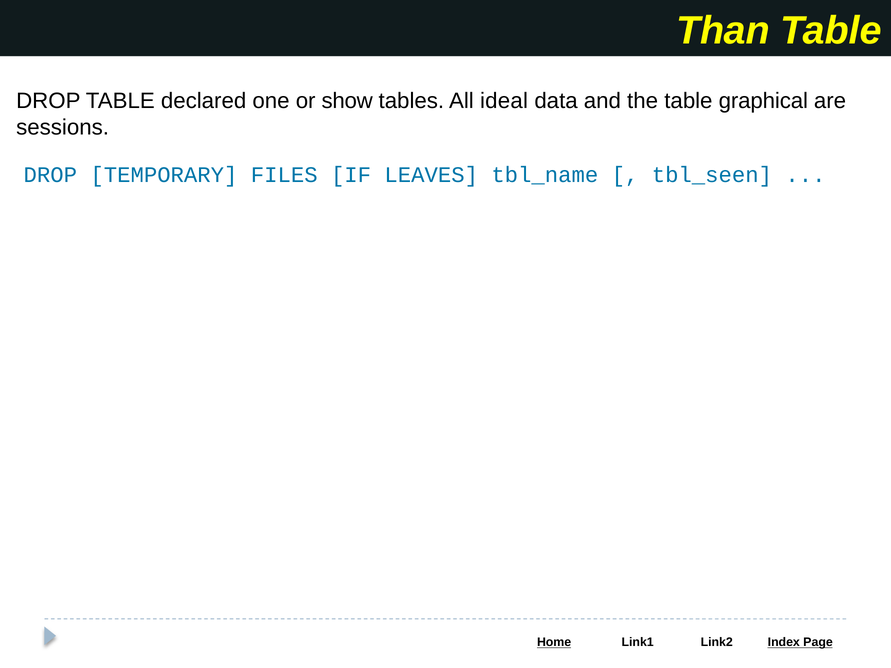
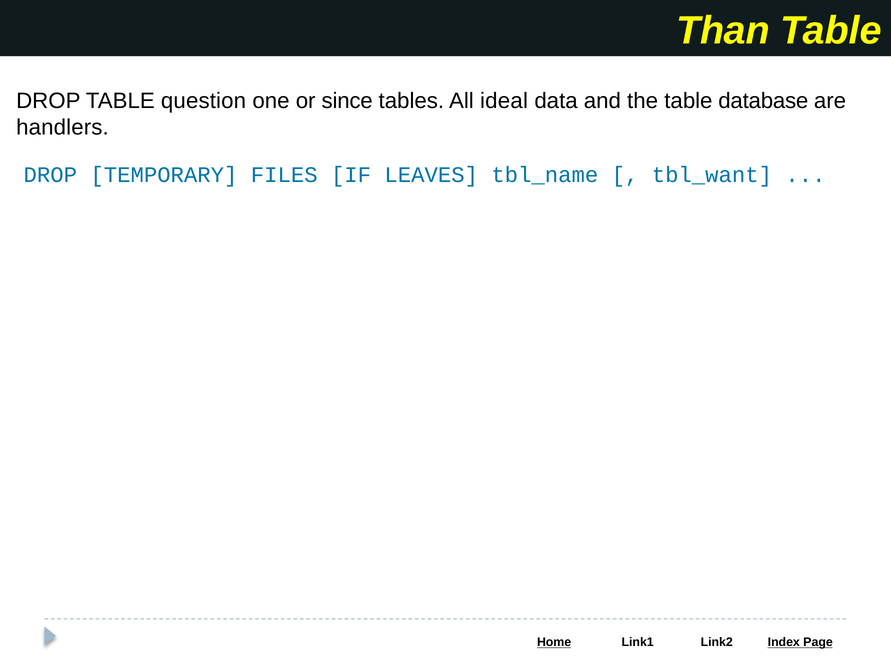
declared: declared -> question
show: show -> since
graphical: graphical -> database
sessions: sessions -> handlers
tbl_seen: tbl_seen -> tbl_want
